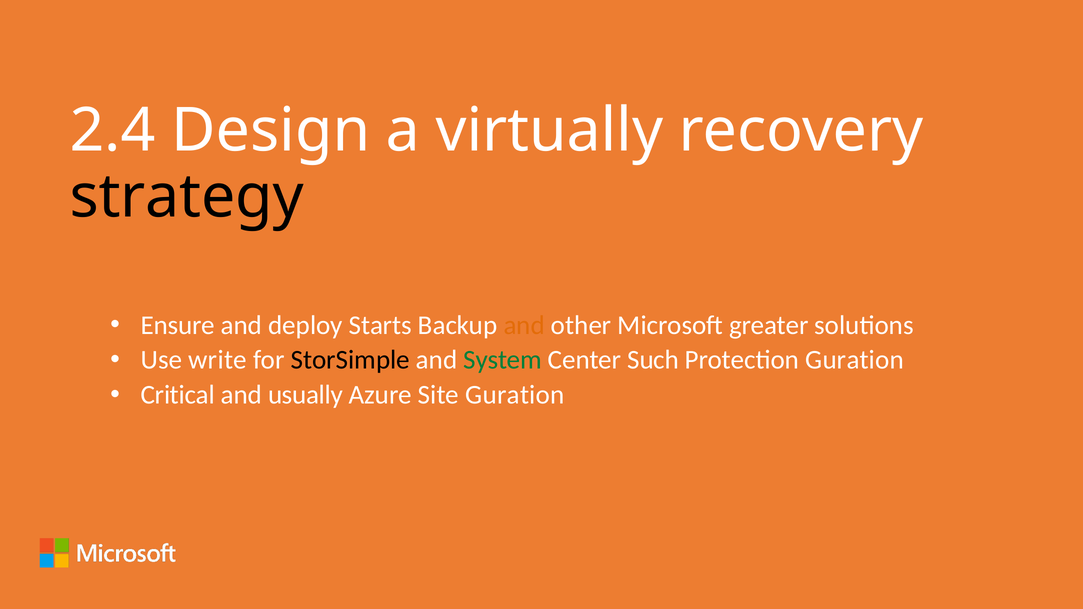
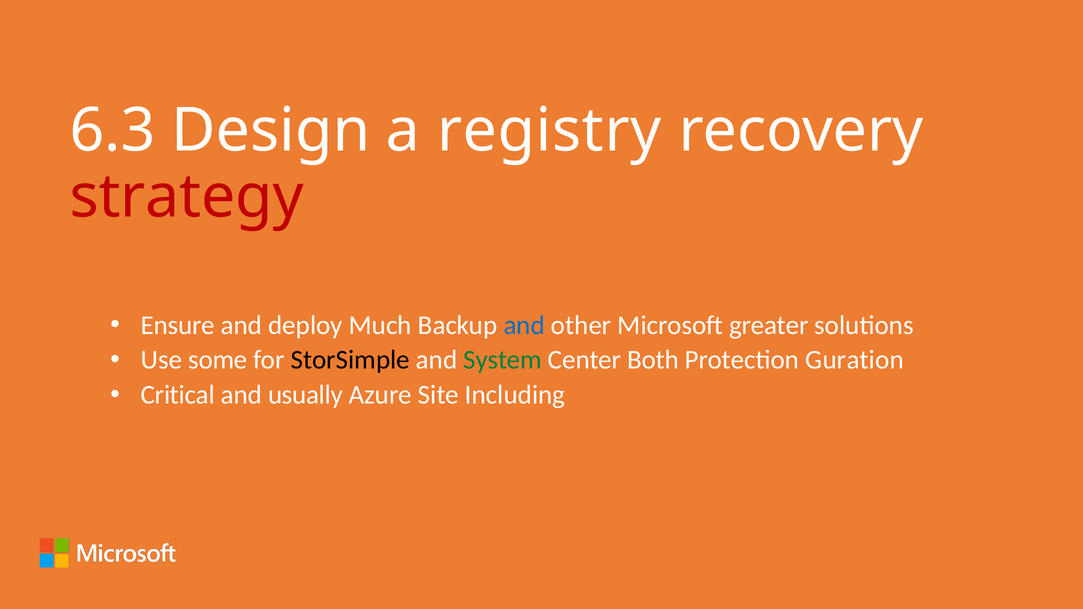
2.4: 2.4 -> 6.3
virtually: virtually -> registry
strategy colour: black -> red
Starts: Starts -> Much
and at (524, 325) colour: orange -> blue
write: write -> some
Such: Such -> Both
Site Guration: Guration -> Including
